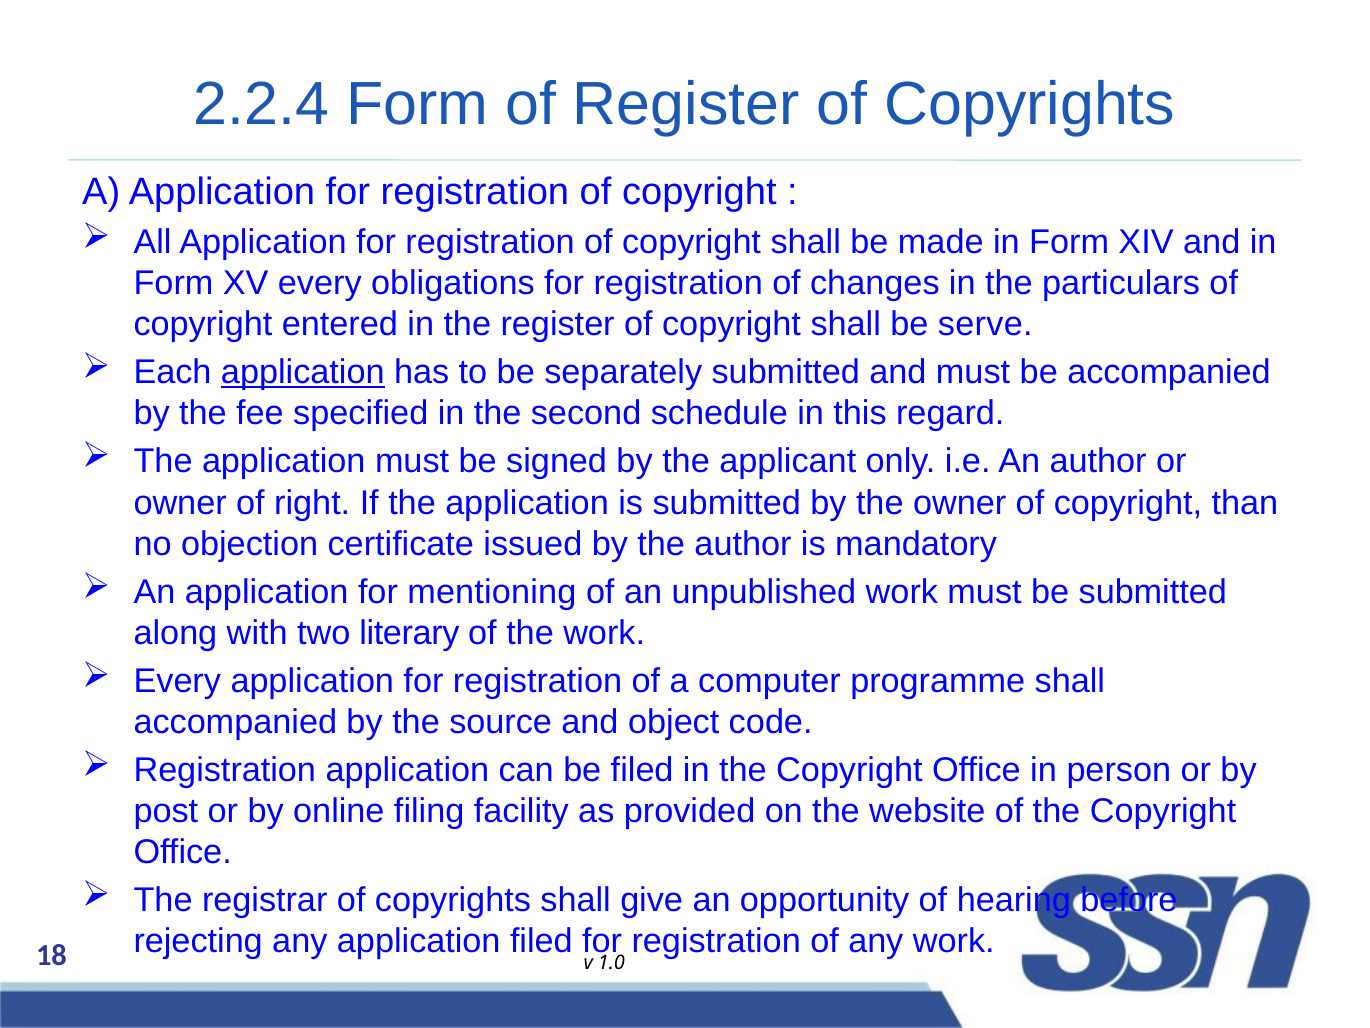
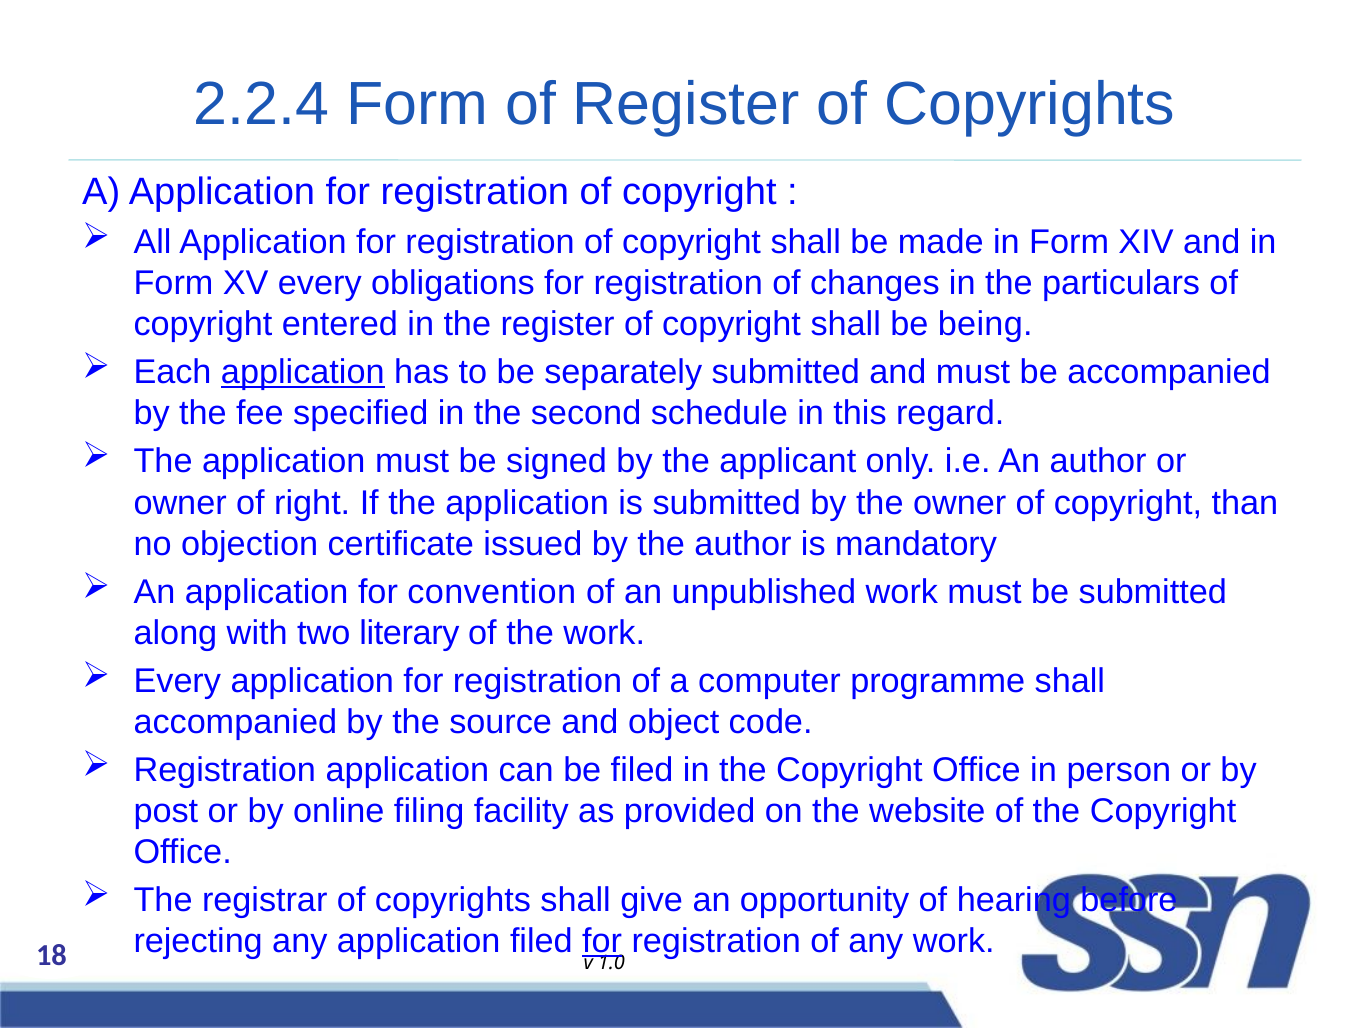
serve: serve -> being
mentioning: mentioning -> convention
for at (602, 941) underline: none -> present
